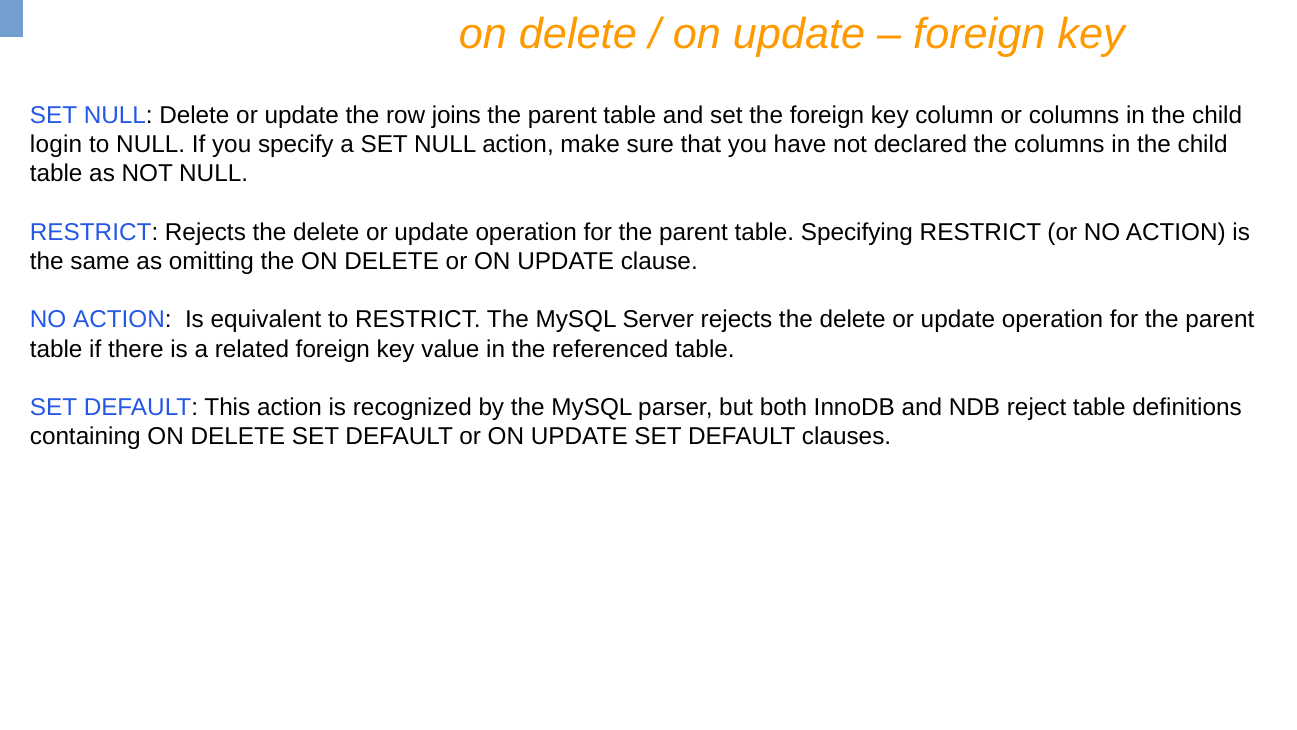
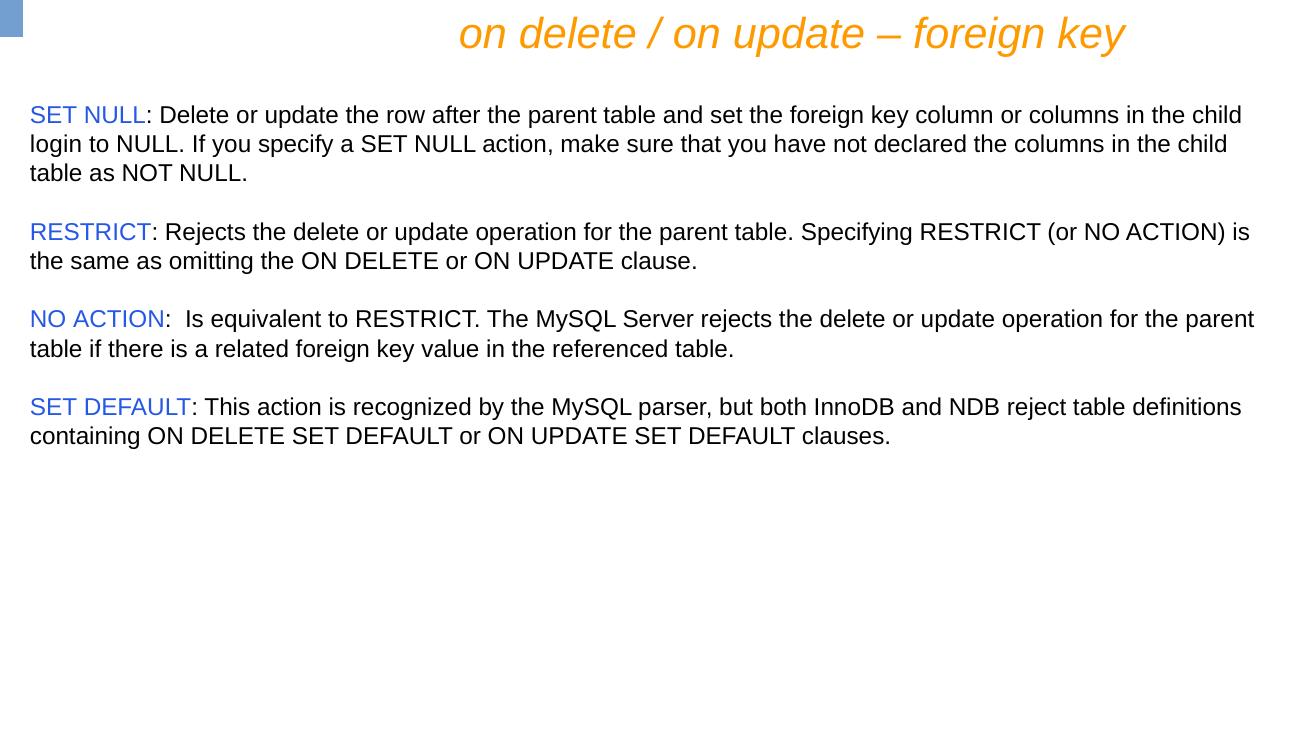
joins: joins -> after
